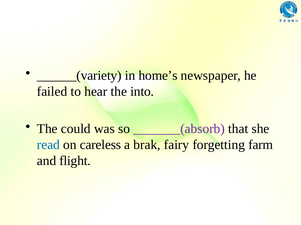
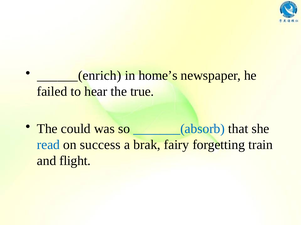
______(variety: ______(variety -> ______(enrich
into: into -> true
_______(absorb colour: purple -> blue
careless: careless -> success
farm: farm -> train
